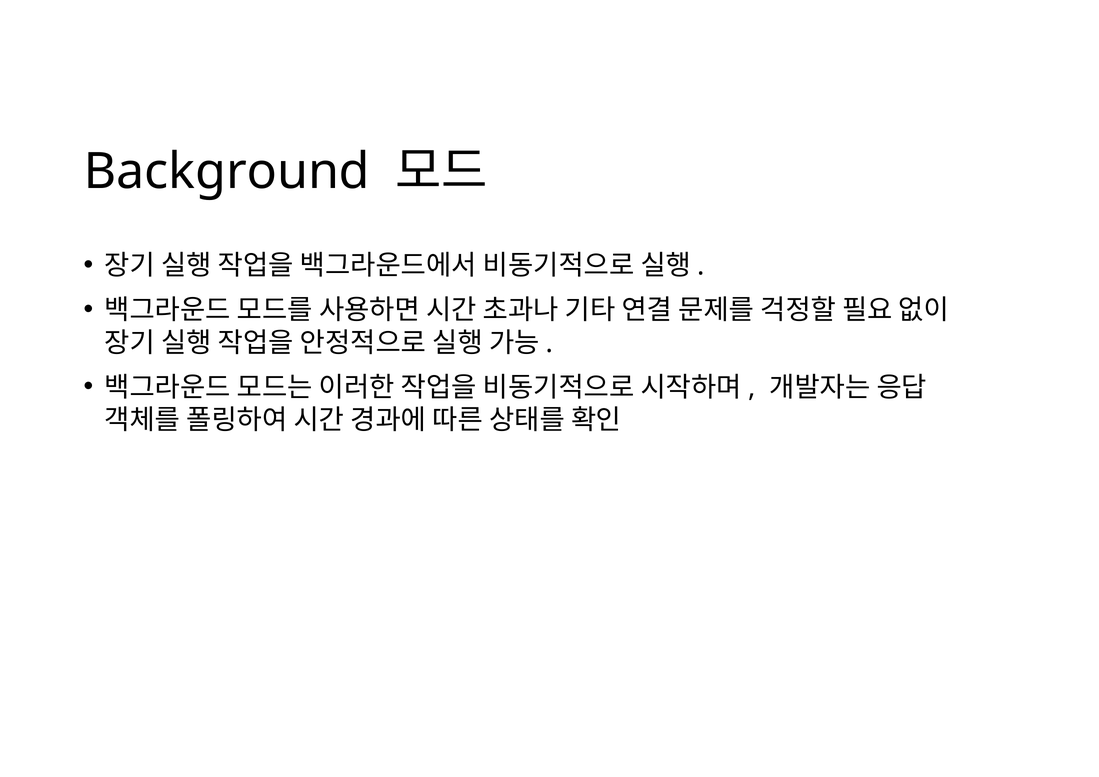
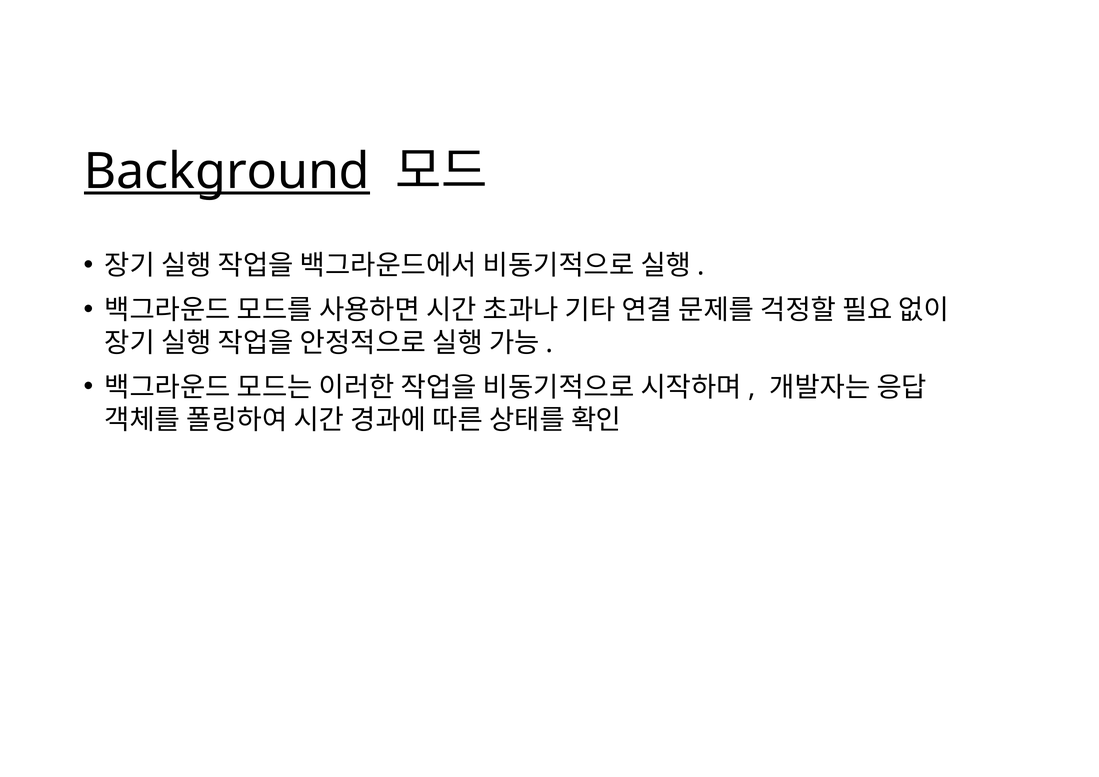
Background underline: none -> present
